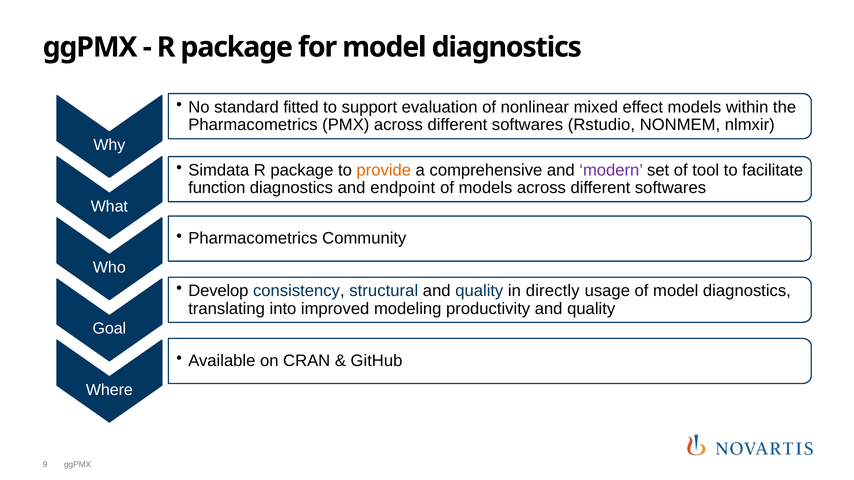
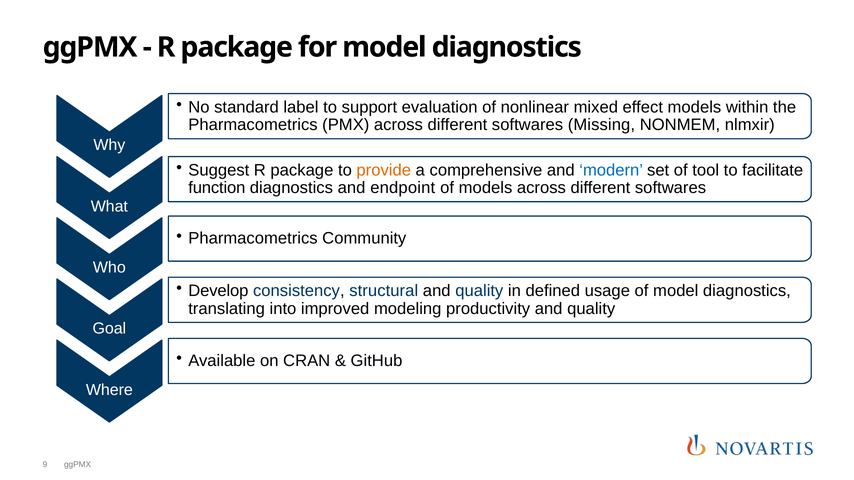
fitted: fitted -> label
Rstudio: Rstudio -> Missing
Simdata: Simdata -> Suggest
modern colour: purple -> blue
directly: directly -> defined
